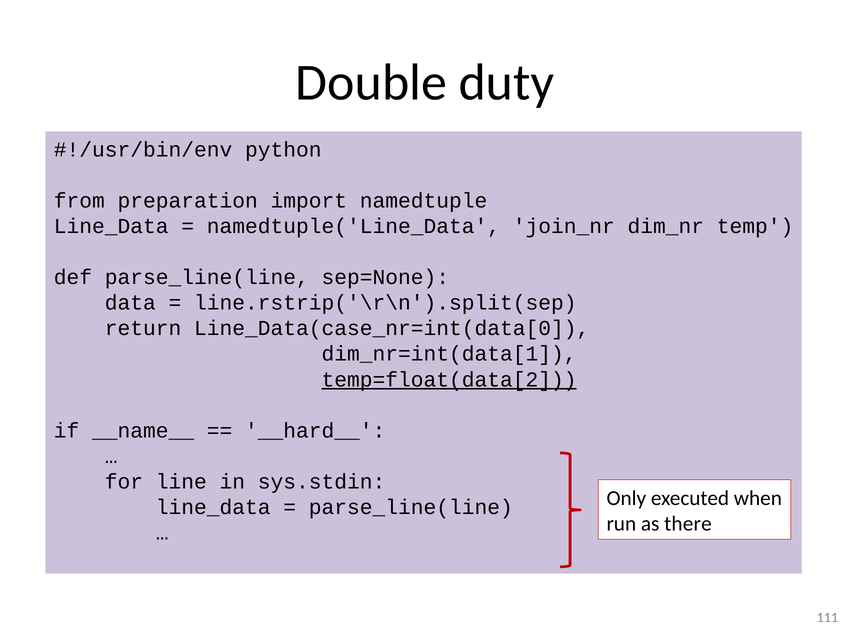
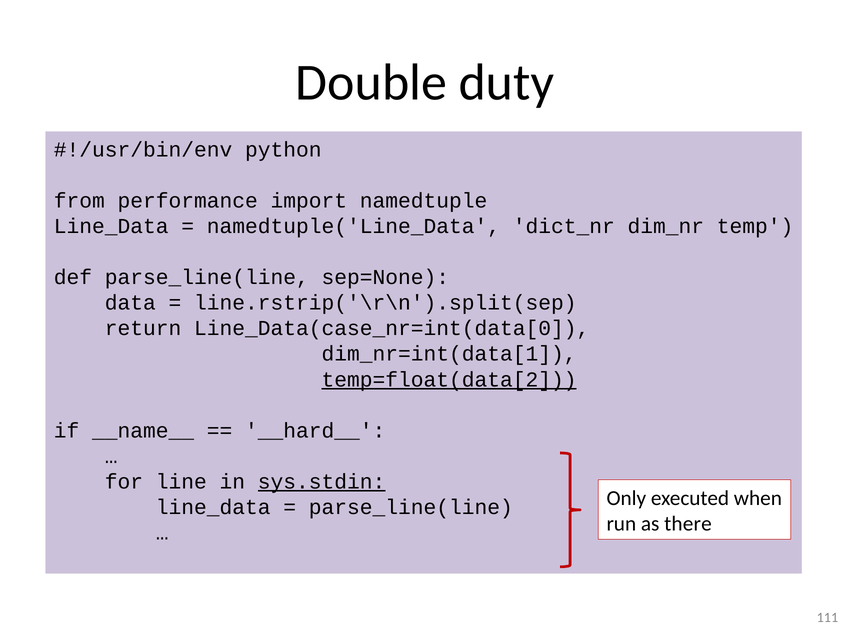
preparation: preparation -> performance
join_nr: join_nr -> dict_nr
sys.stdin underline: none -> present
